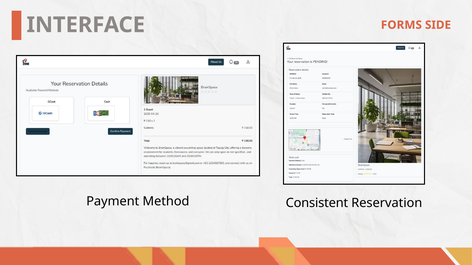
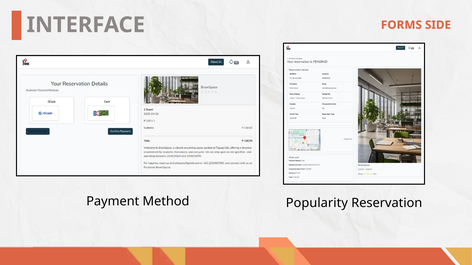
Consistent: Consistent -> Popularity
